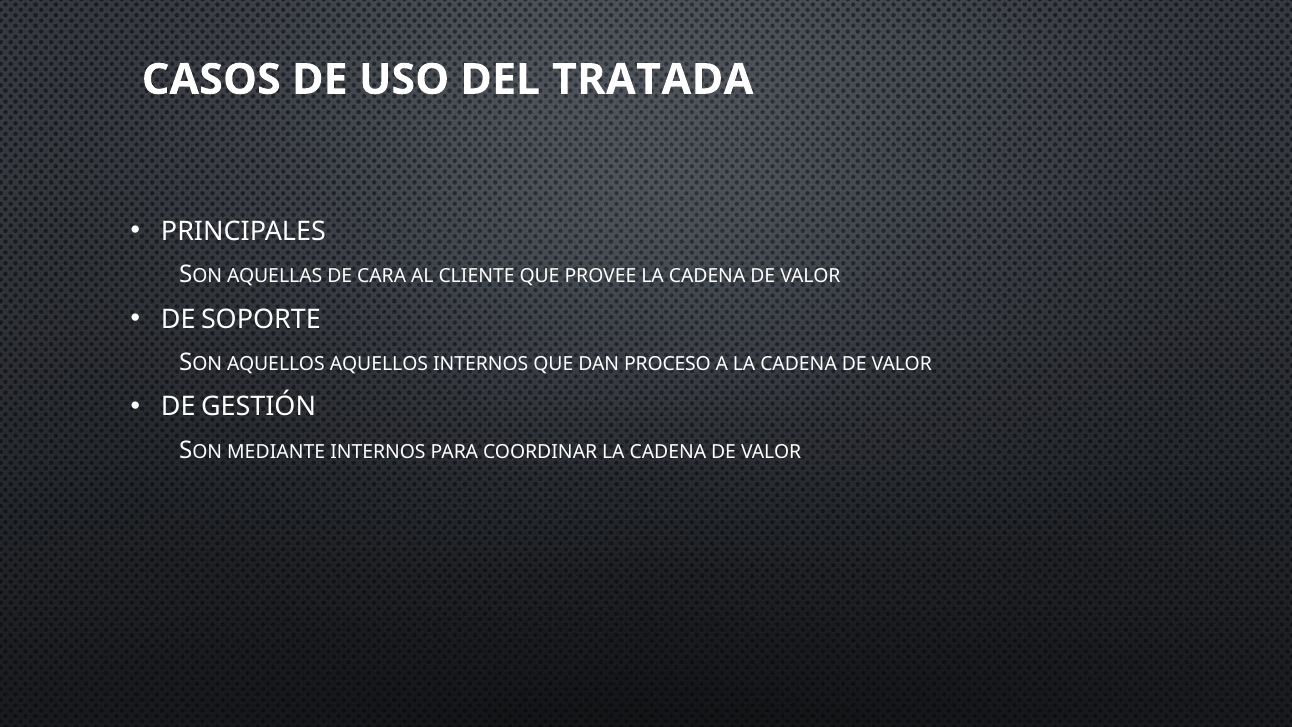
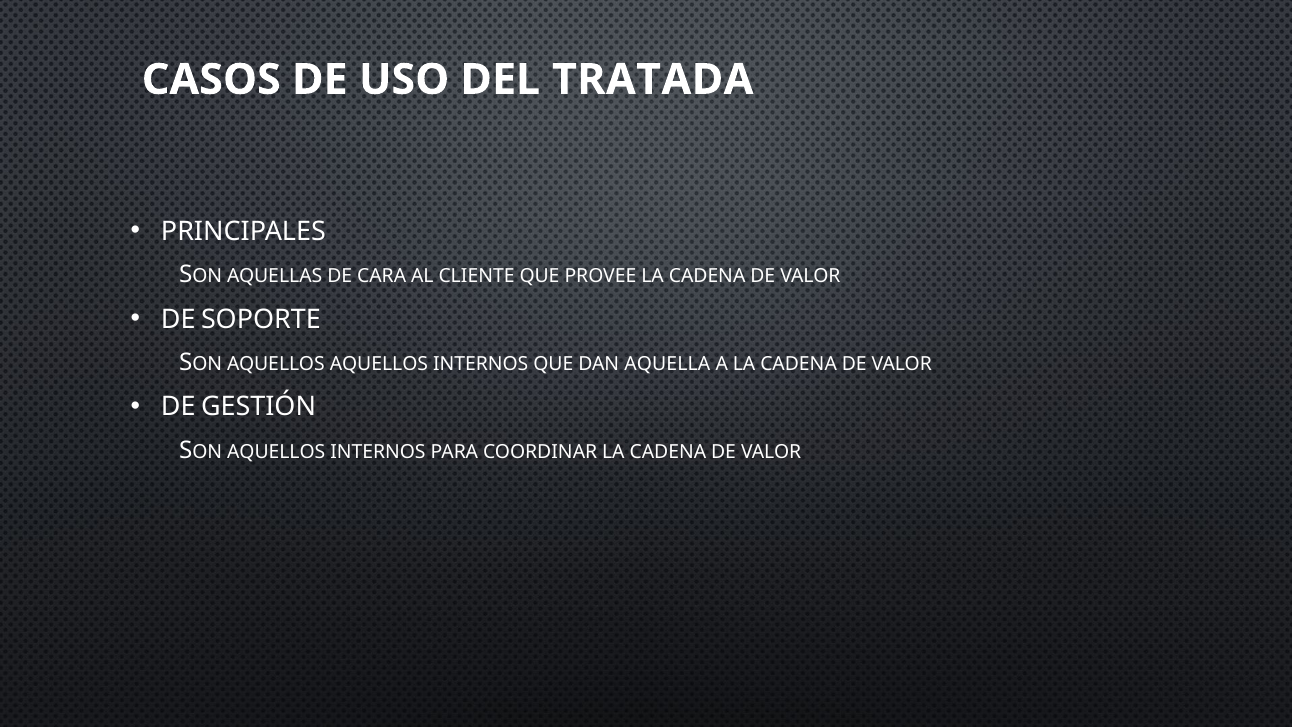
PROCESO: PROCESO -> AQUELLA
MEDIANTE at (276, 452): MEDIANTE -> AQUELLOS
